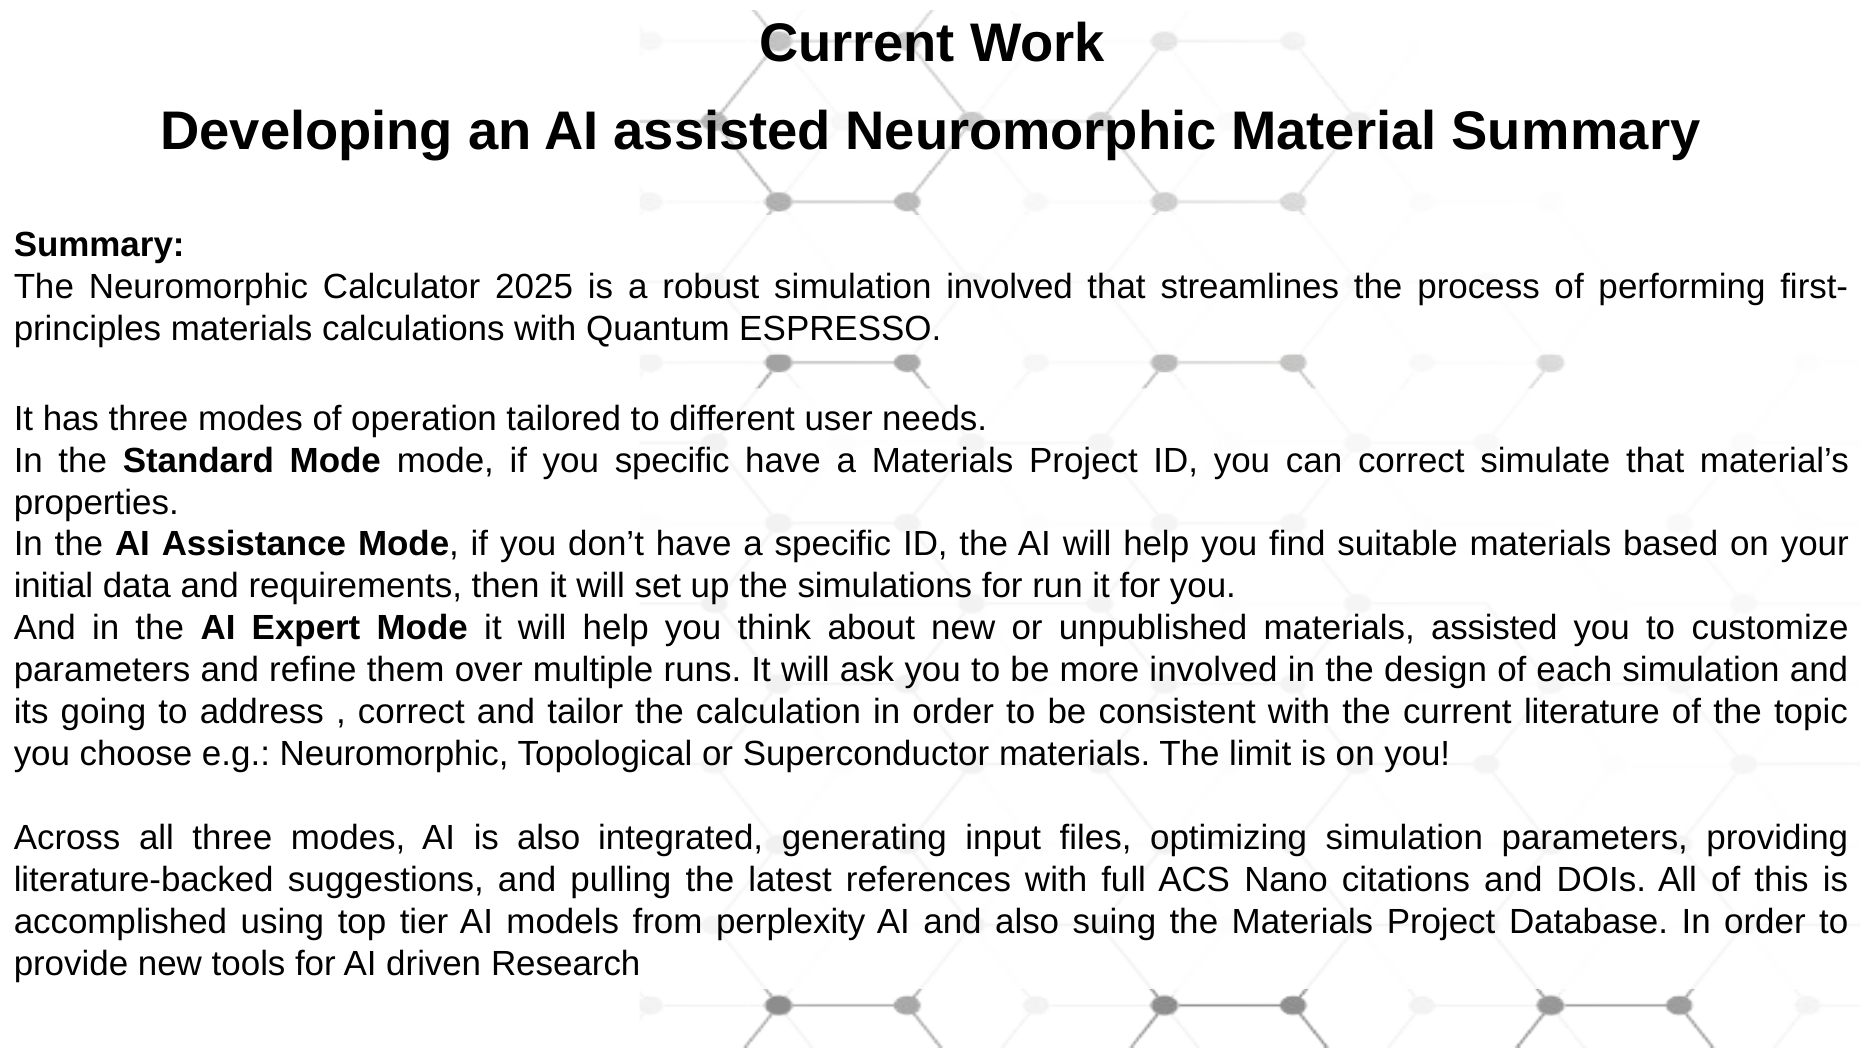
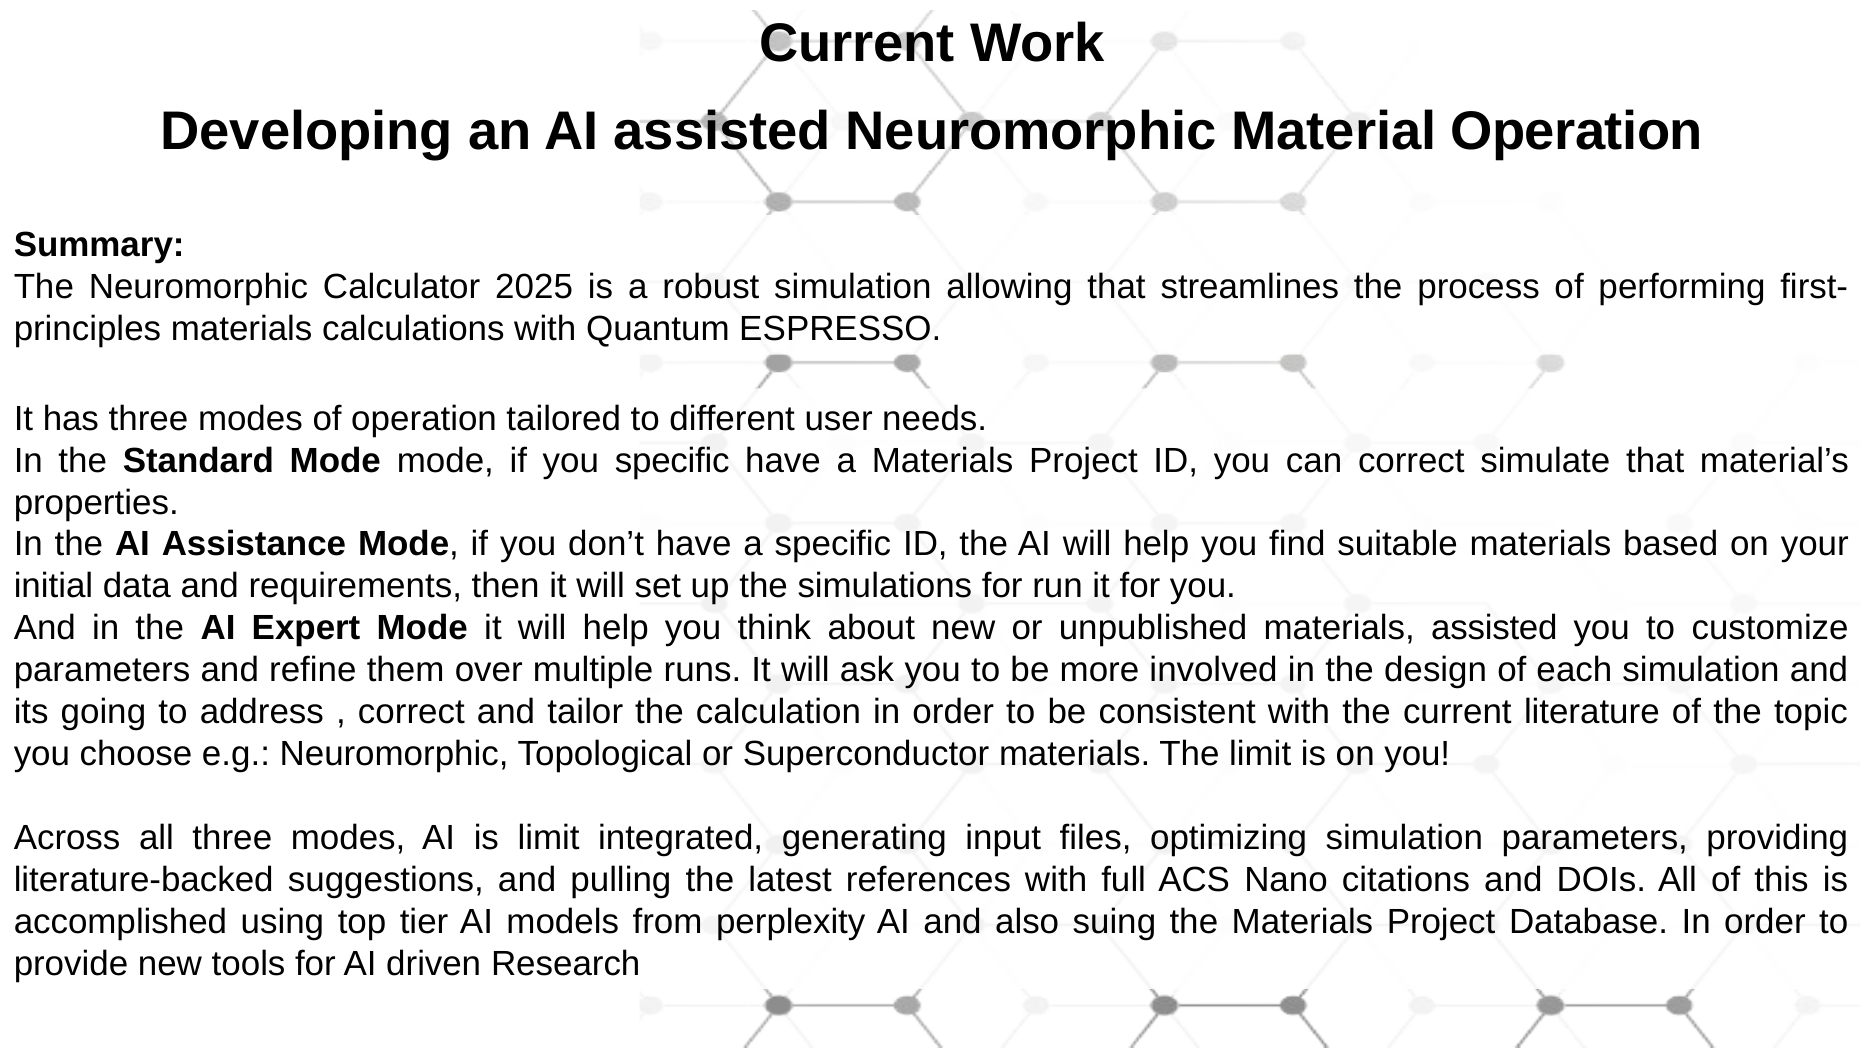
Material Summary: Summary -> Operation
simulation involved: involved -> allowing
is also: also -> limit
